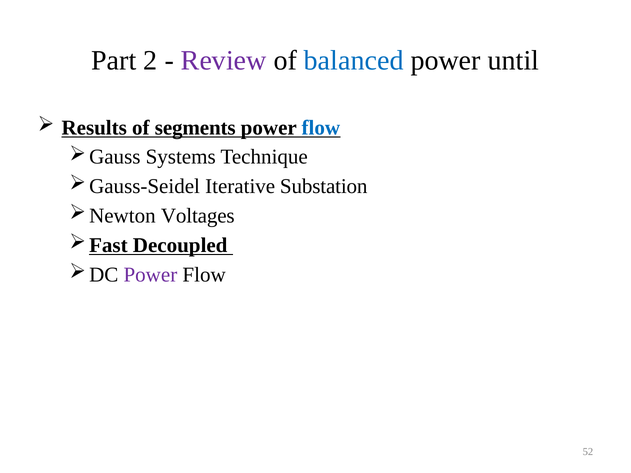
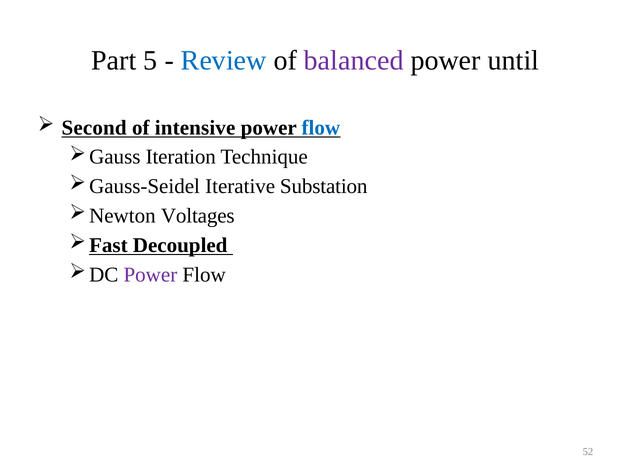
2: 2 -> 5
Review colour: purple -> blue
balanced colour: blue -> purple
Results: Results -> Second
segments: segments -> intensive
Systems: Systems -> Iteration
